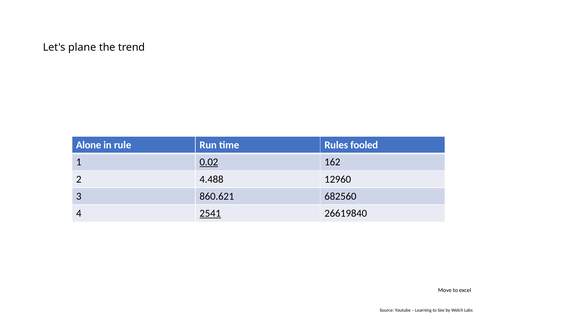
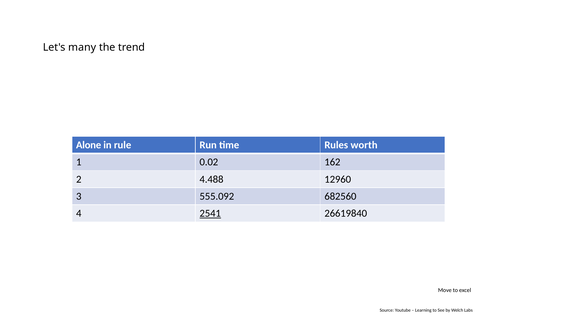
plane: plane -> many
fooled: fooled -> worth
0.02 underline: present -> none
860.621: 860.621 -> 555.092
